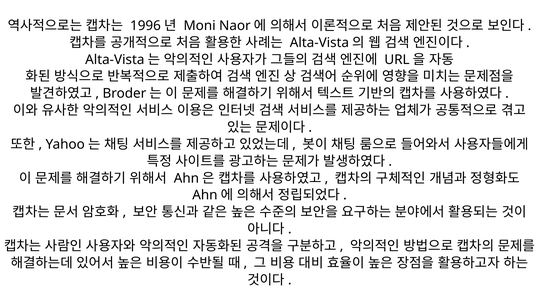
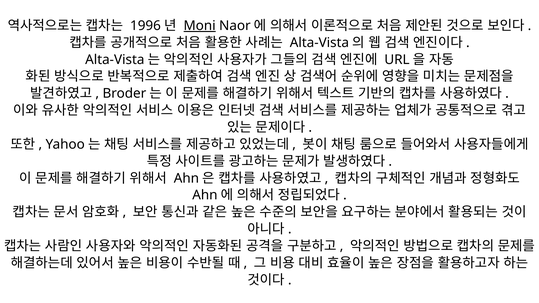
Moni underline: none -> present
